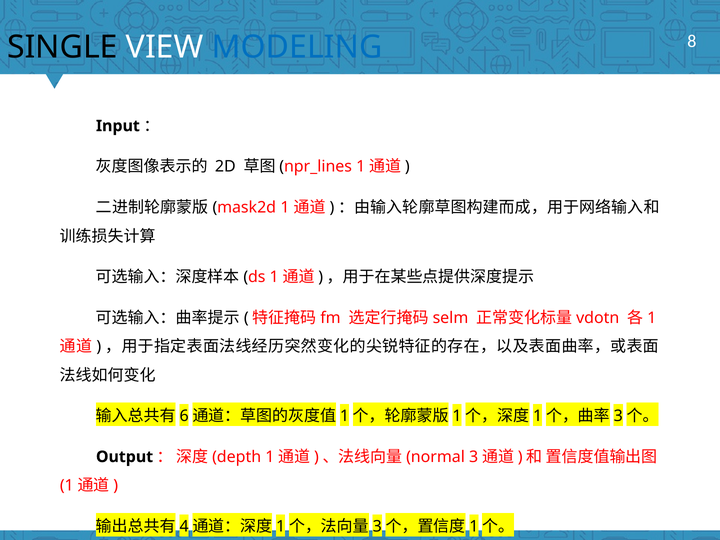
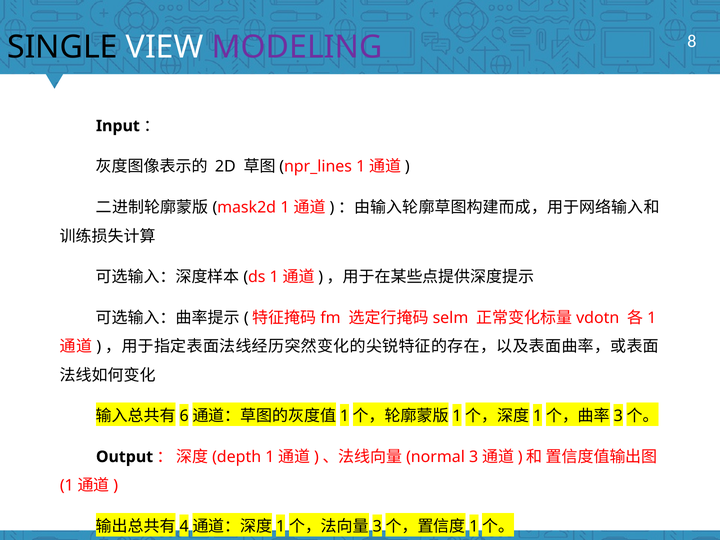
MODELING colour: blue -> purple
